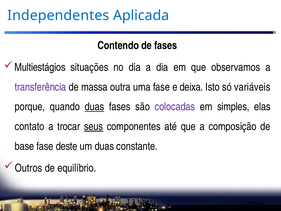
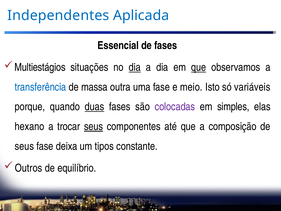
Contendo: Contendo -> Essencial
dia at (135, 67) underline: none -> present
que at (199, 67) underline: none -> present
transferência colour: purple -> blue
deixa: deixa -> meio
contato: contato -> hexano
base at (24, 146): base -> seus
deste: deste -> deixa
um duas: duas -> tipos
